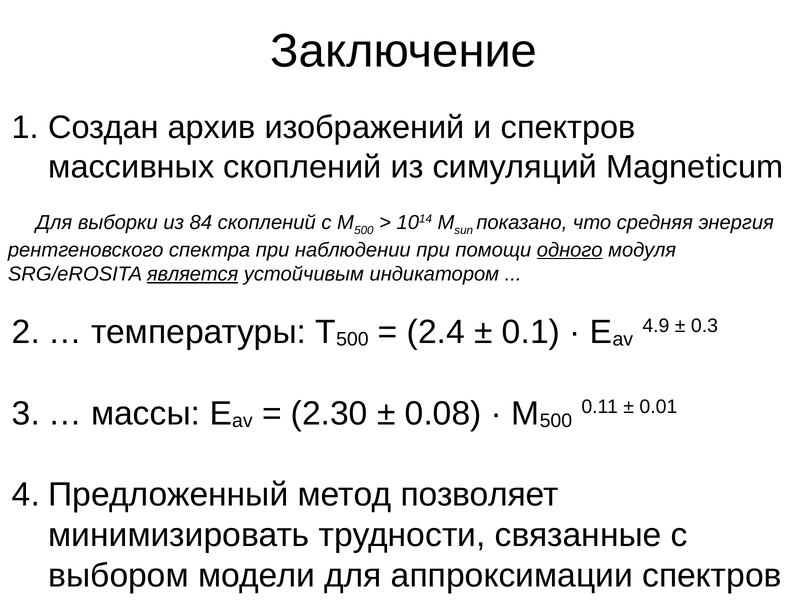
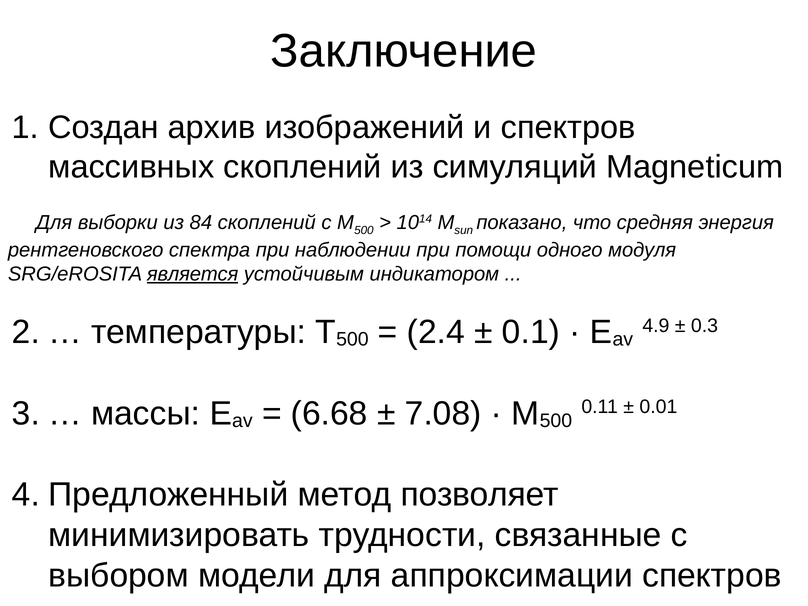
одного underline: present -> none
2.30: 2.30 -> 6.68
0.08: 0.08 -> 7.08
